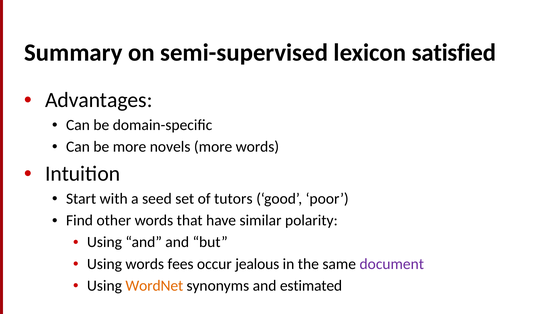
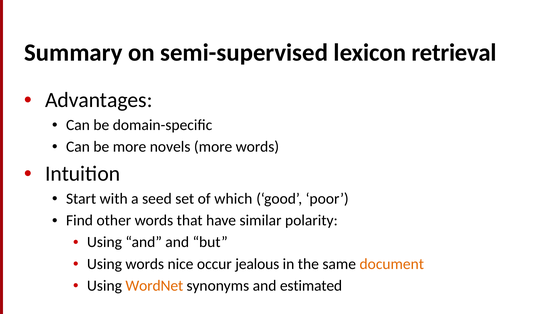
satisfied: satisfied -> retrieval
tutors: tutors -> which
fees: fees -> nice
document colour: purple -> orange
